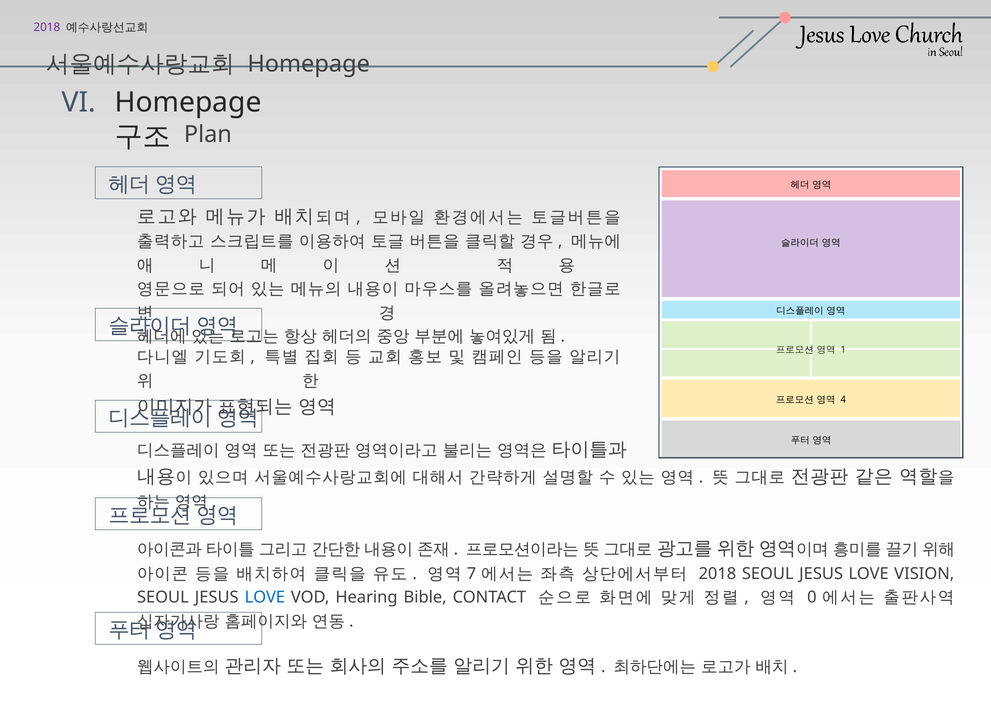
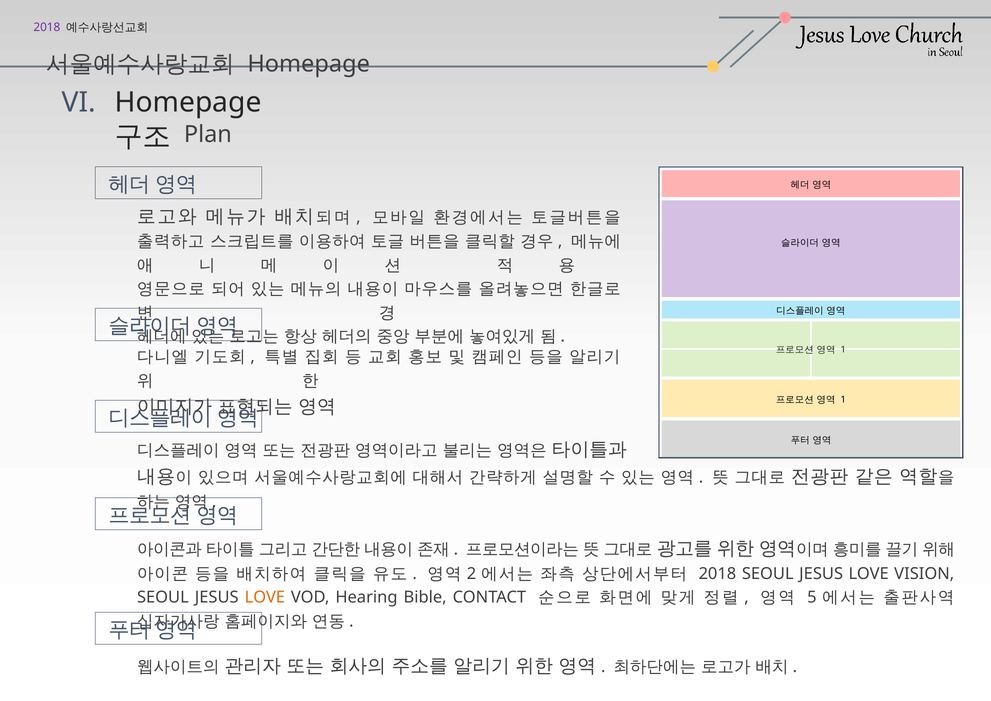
4 at (843, 399): 4 -> 1
7: 7 -> 2
LOVE at (265, 597) colour: blue -> orange
0: 0 -> 5
